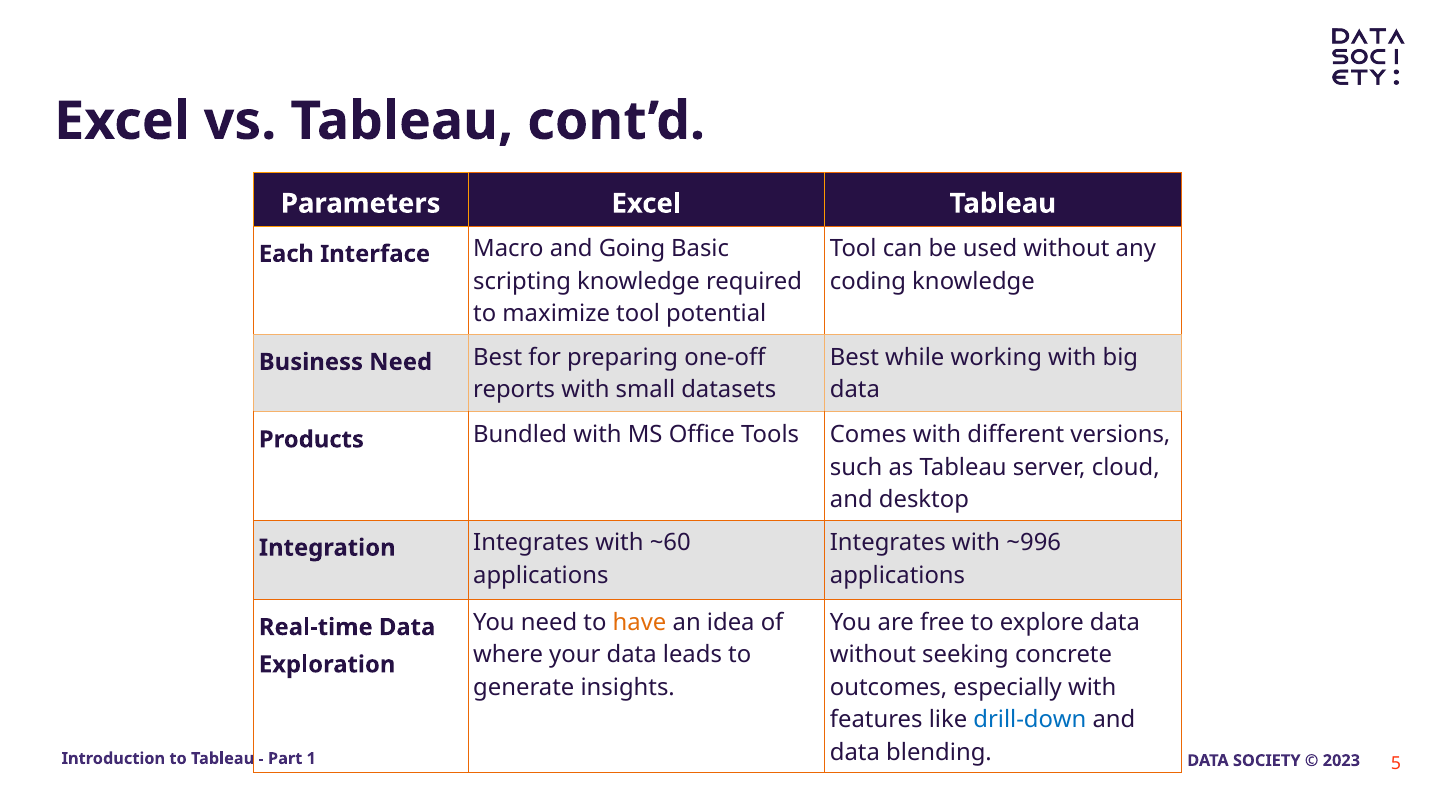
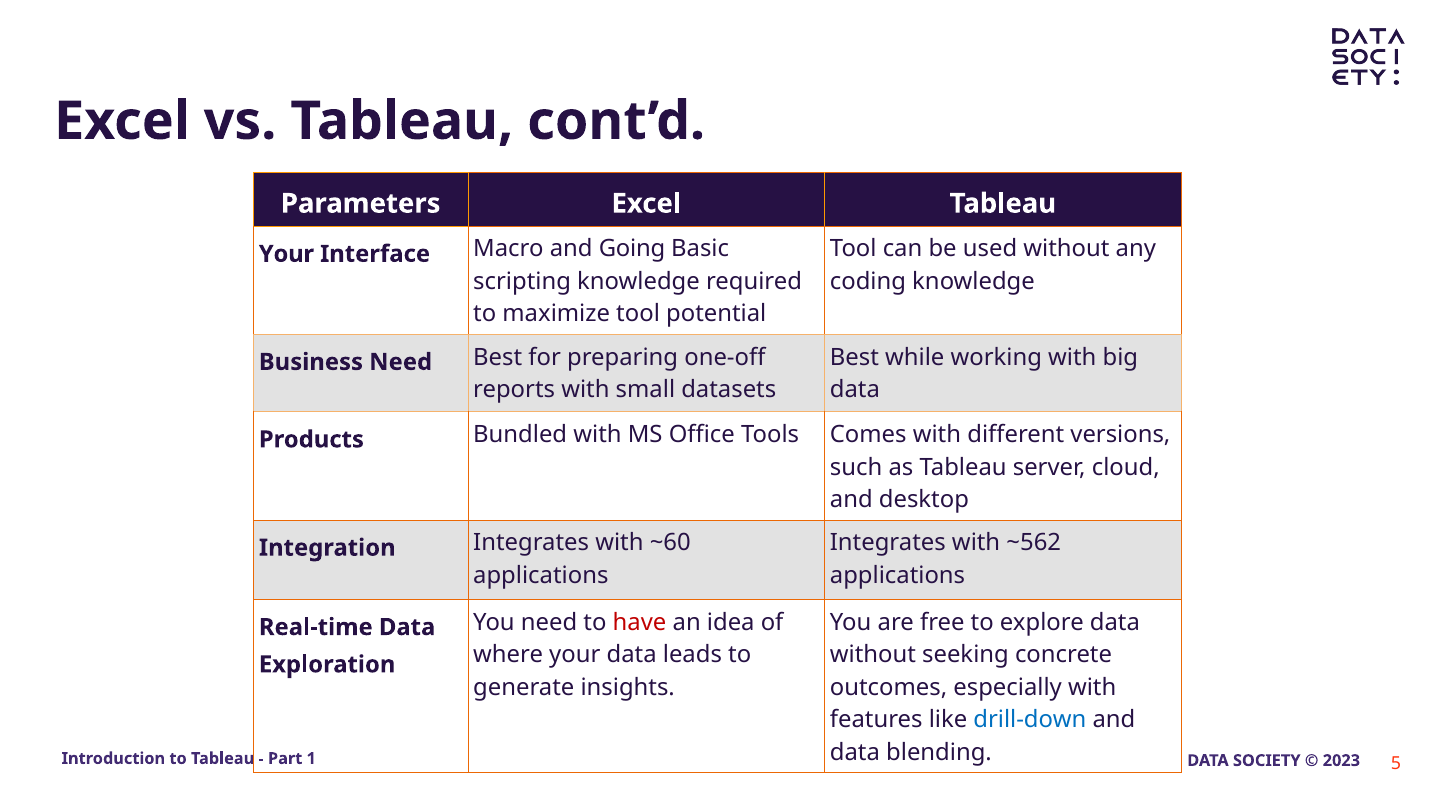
Each at (286, 254): Each -> Your
~996: ~996 -> ~562
have colour: orange -> red
